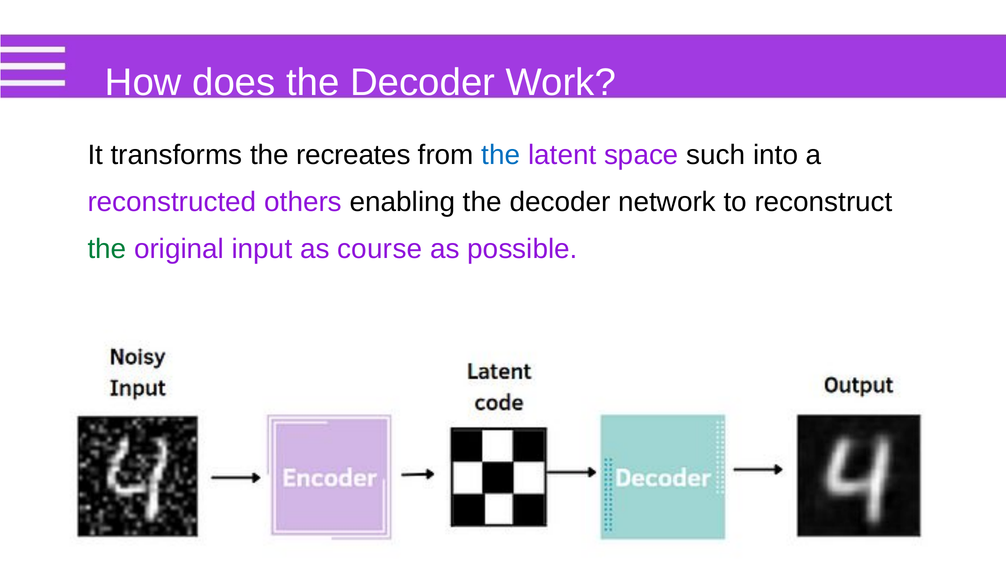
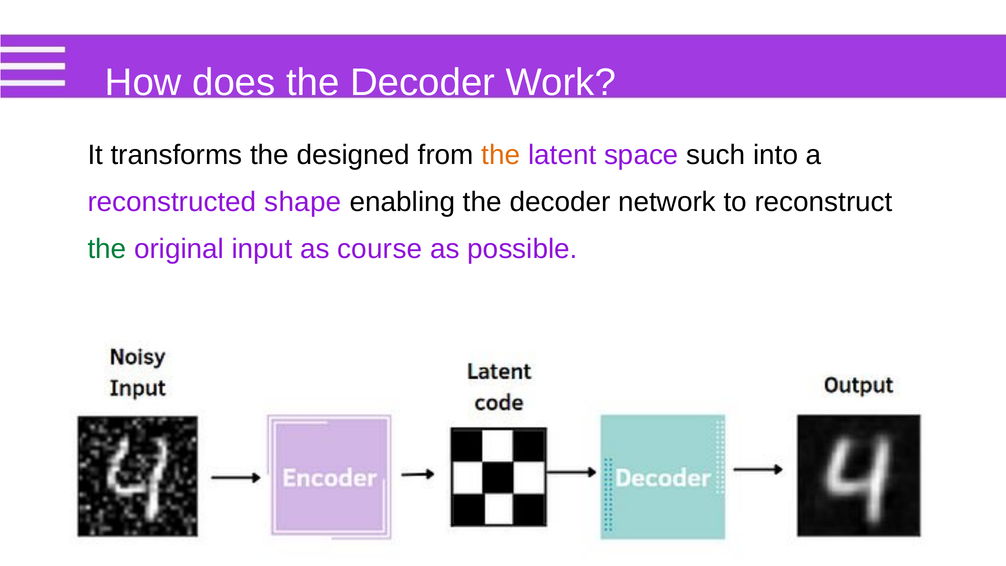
recreates: recreates -> designed
the at (501, 155) colour: blue -> orange
others: others -> shape
